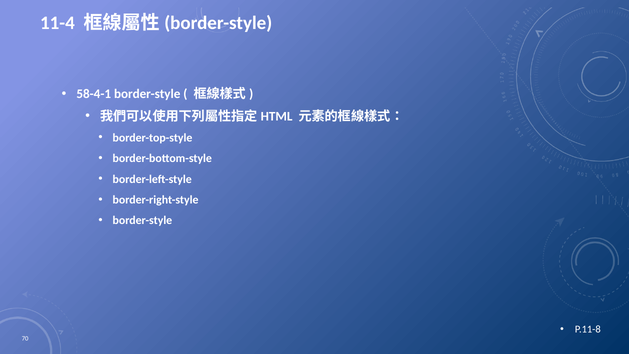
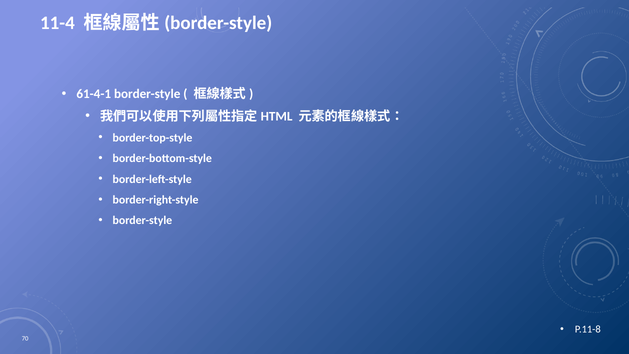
58-4-1: 58-4-1 -> 61-4-1
